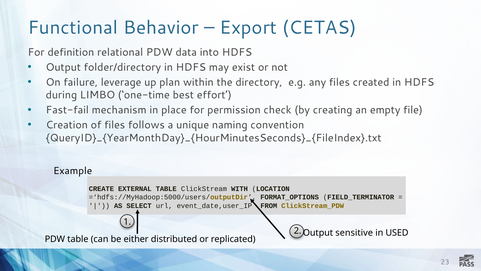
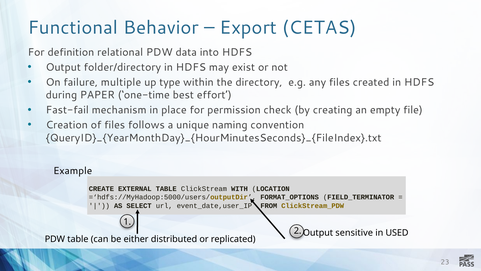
leverage: leverage -> multiple
plan: plan -> type
LIMBO: LIMBO -> PAPER
